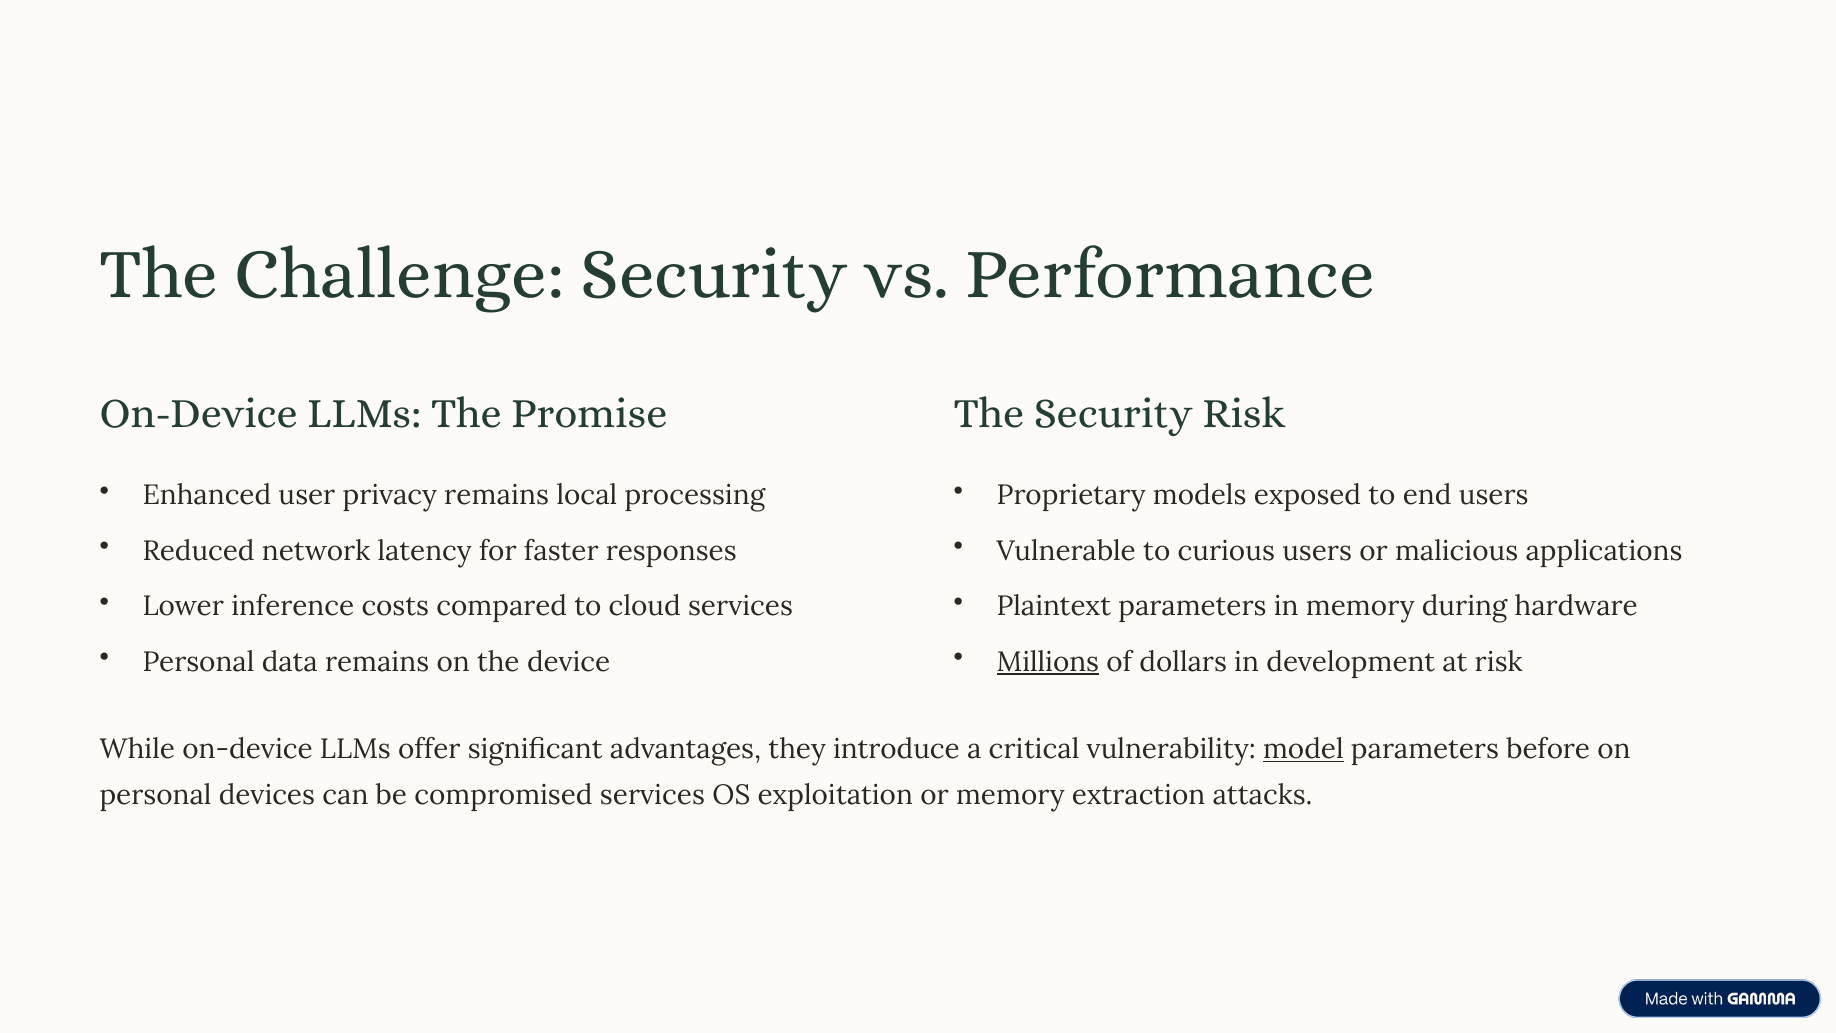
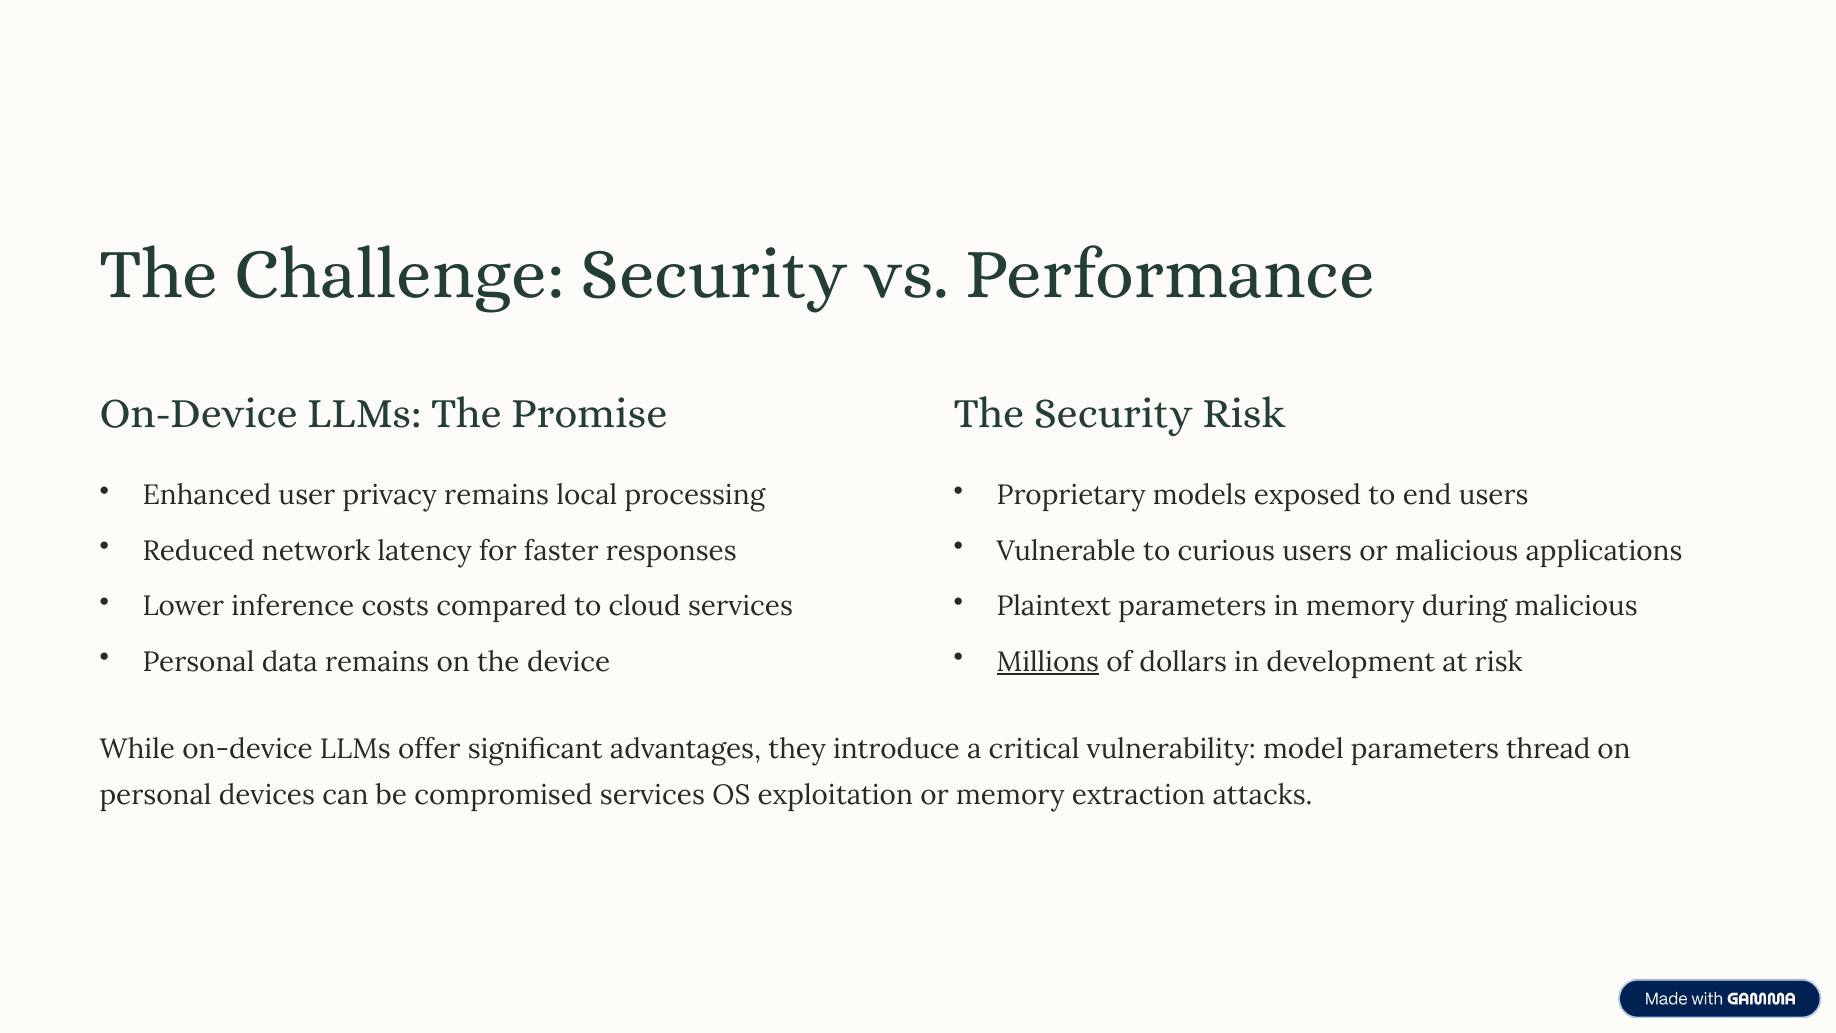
during hardware: hardware -> malicious
model underline: present -> none
before: before -> thread
